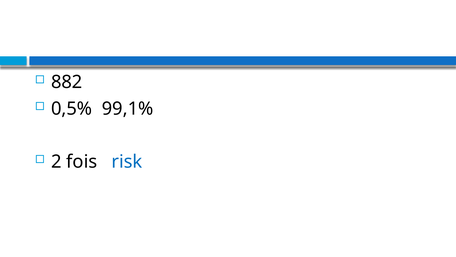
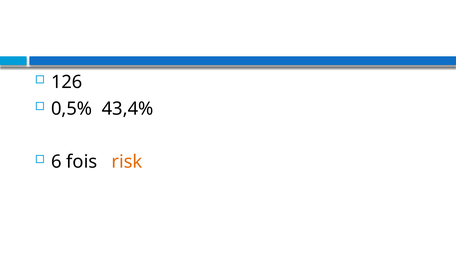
882: 882 -> 126
99,1%: 99,1% -> 43,4%
2: 2 -> 6
risk colour: blue -> orange
